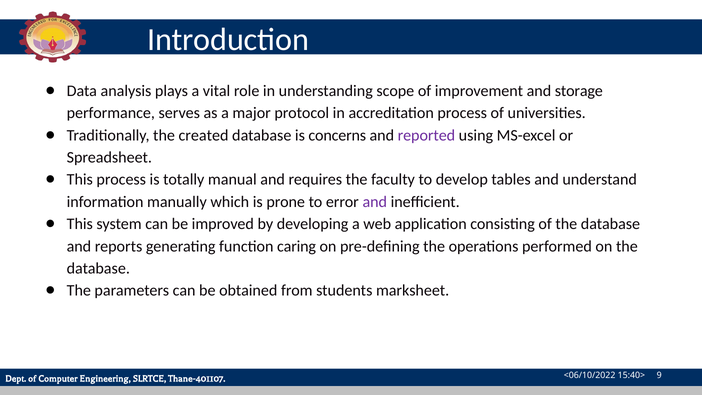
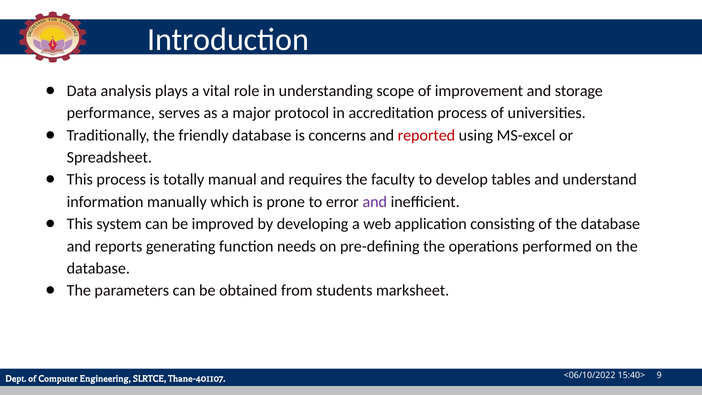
created: created -> friendly
reported colour: purple -> red
caring: caring -> needs
